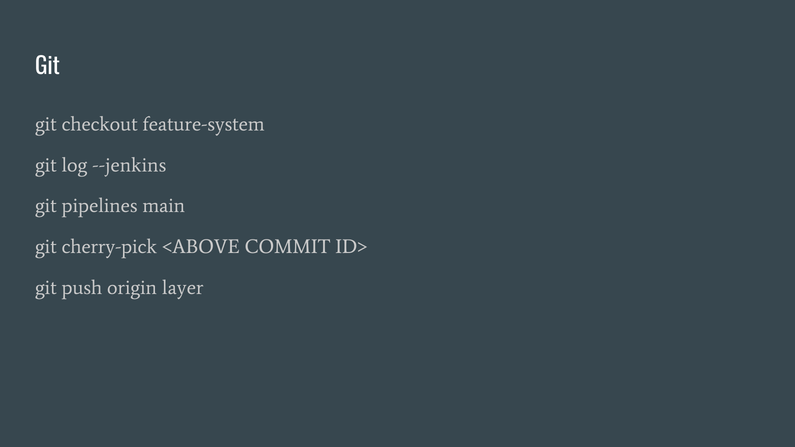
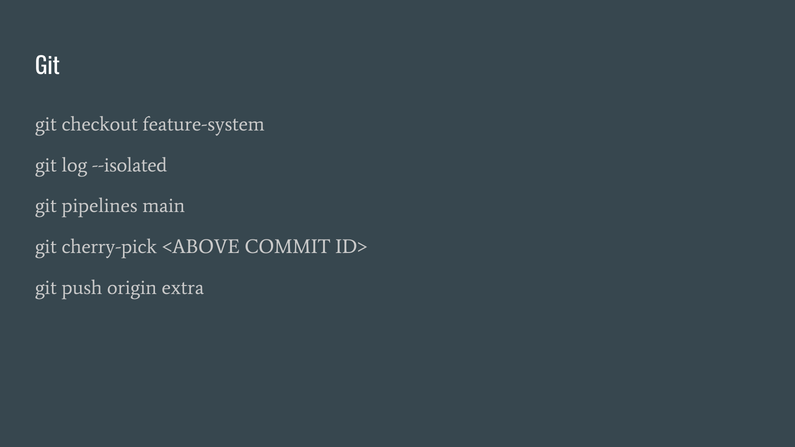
--jenkins: --jenkins -> --isolated
layer: layer -> extra
